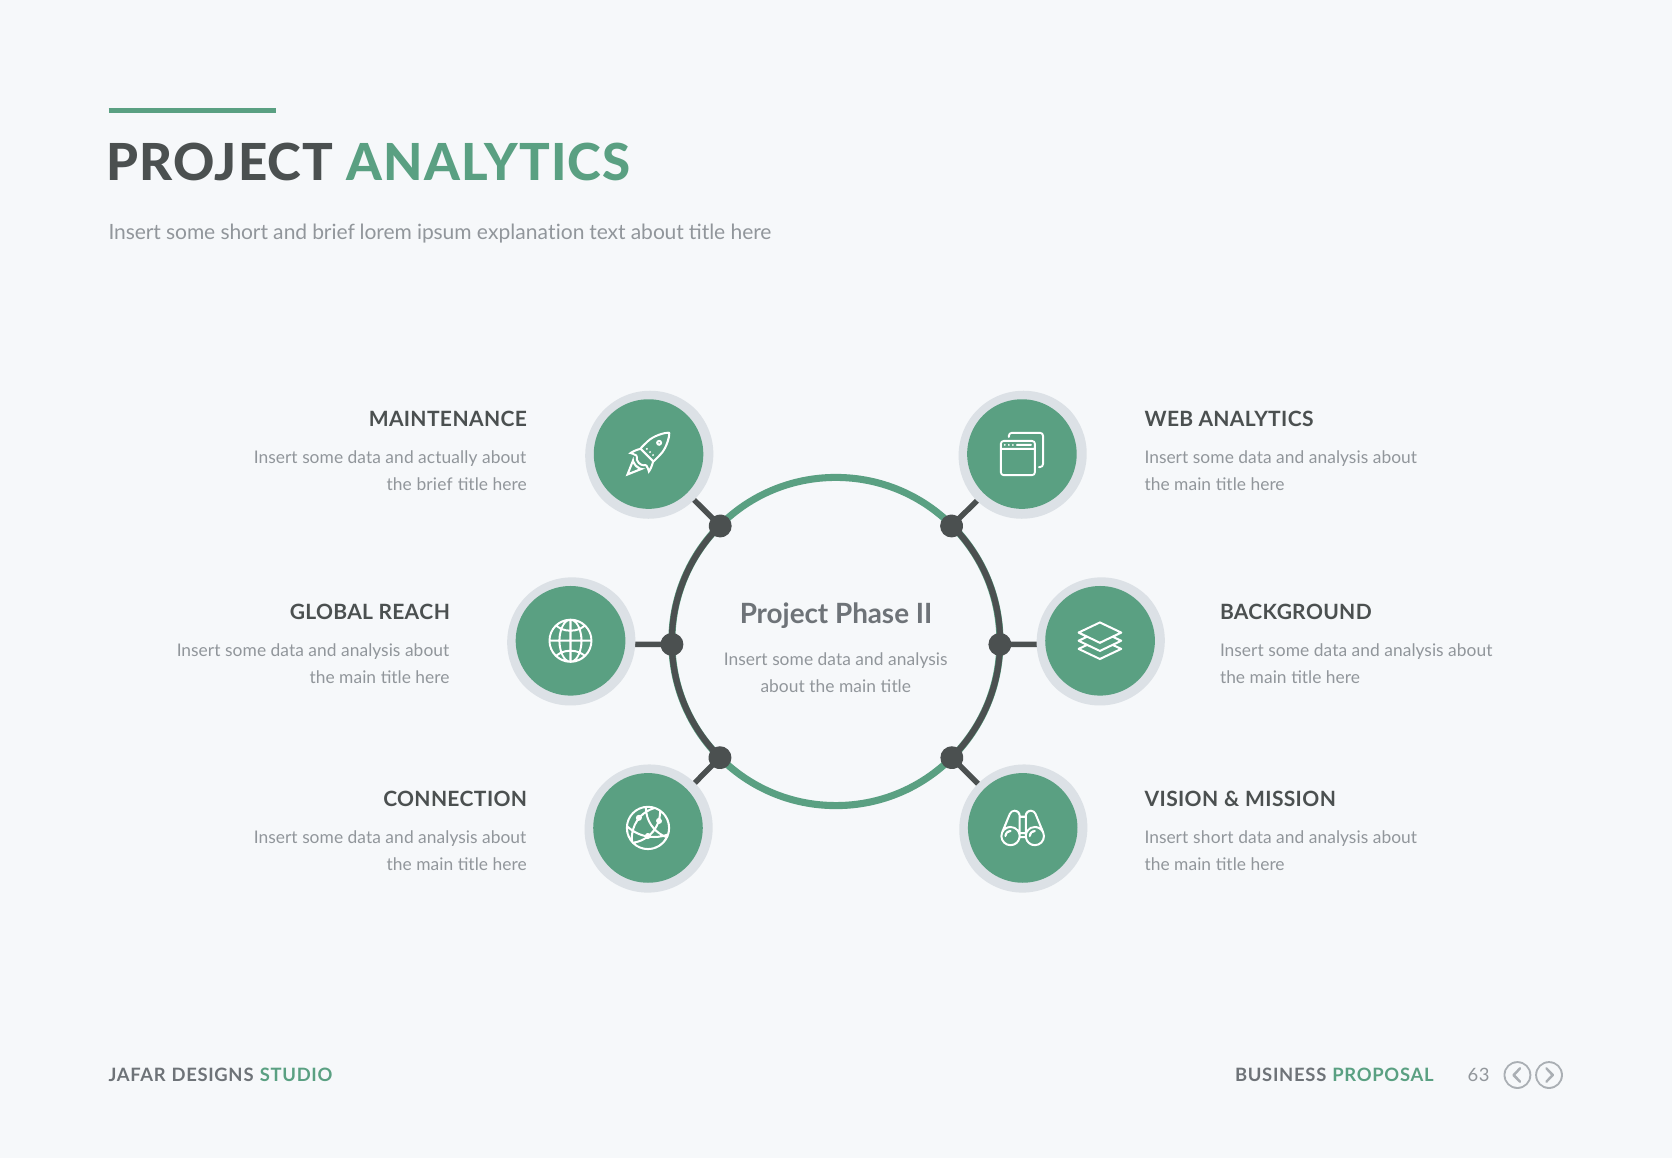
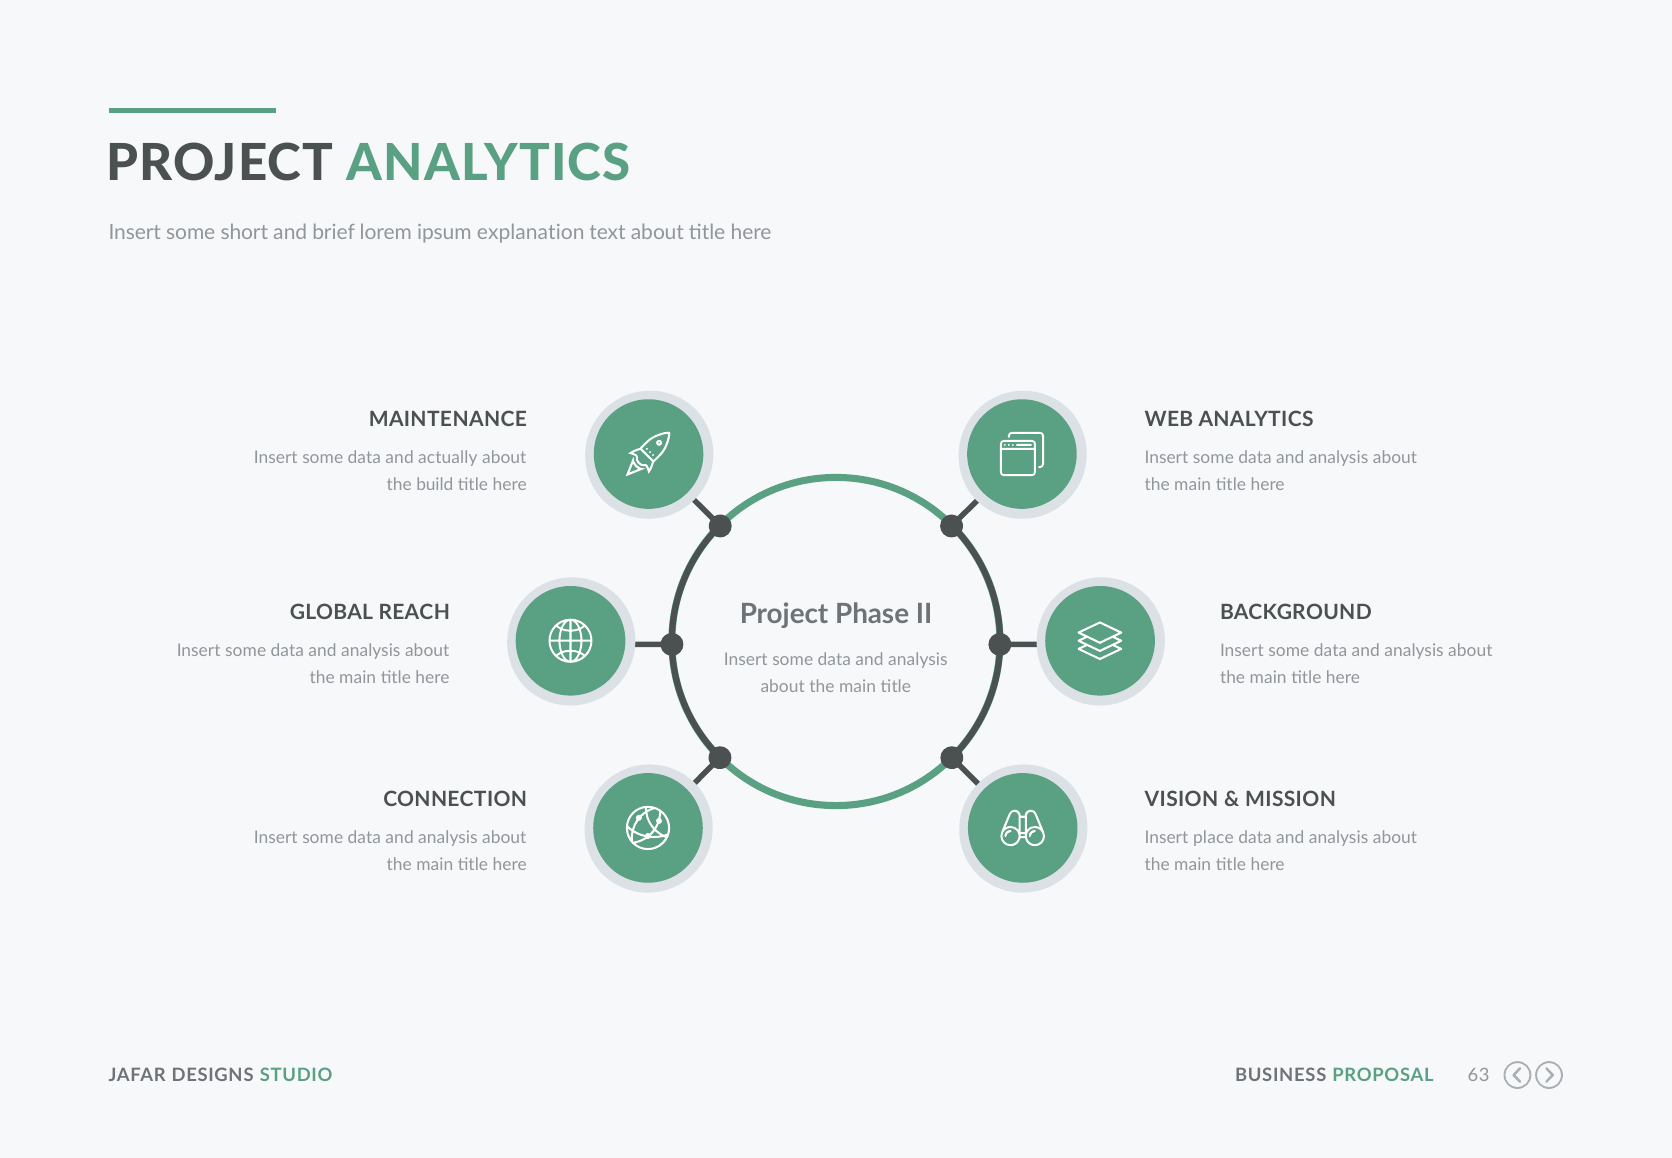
the brief: brief -> build
Insert short: short -> place
